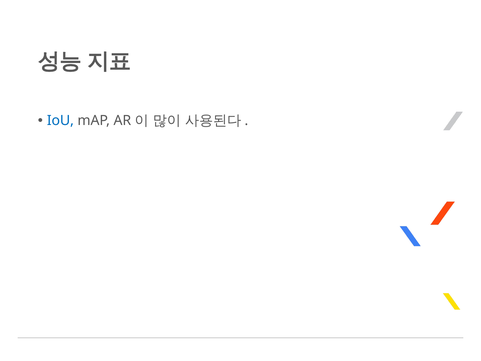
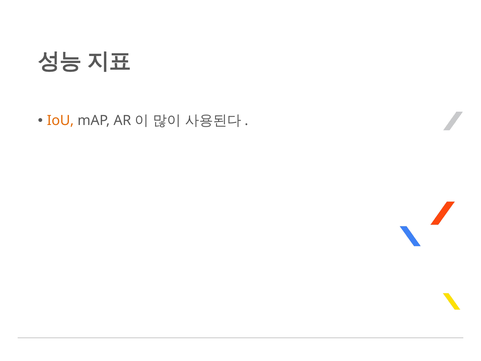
IoU colour: blue -> orange
